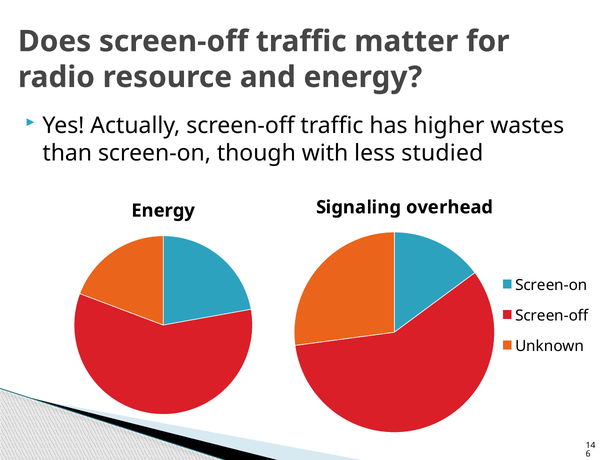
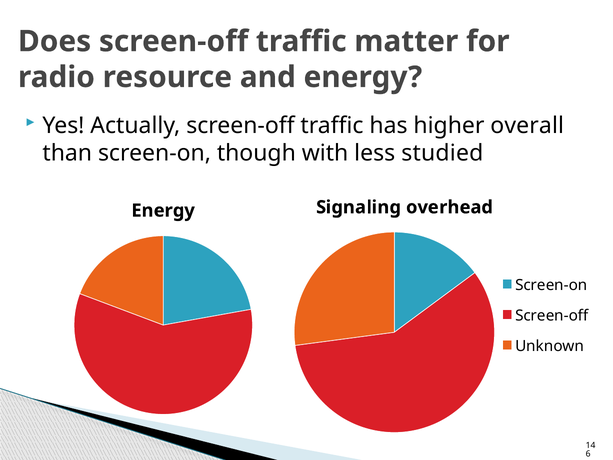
wastes: wastes -> overall
